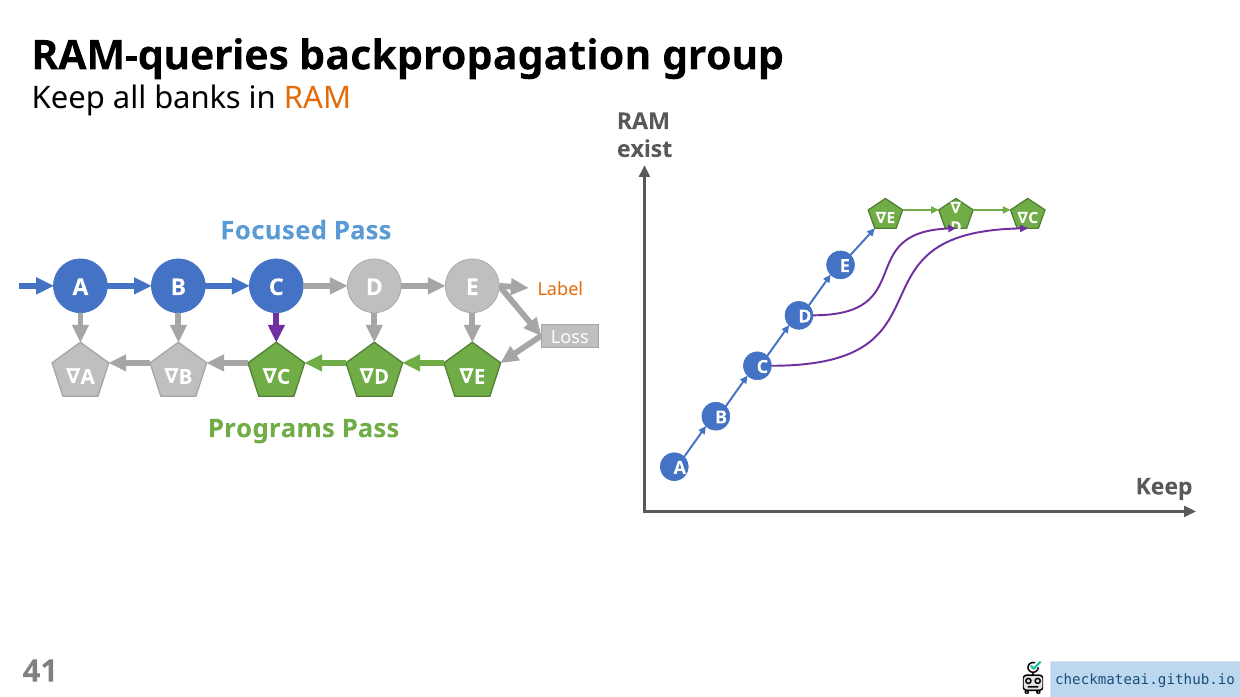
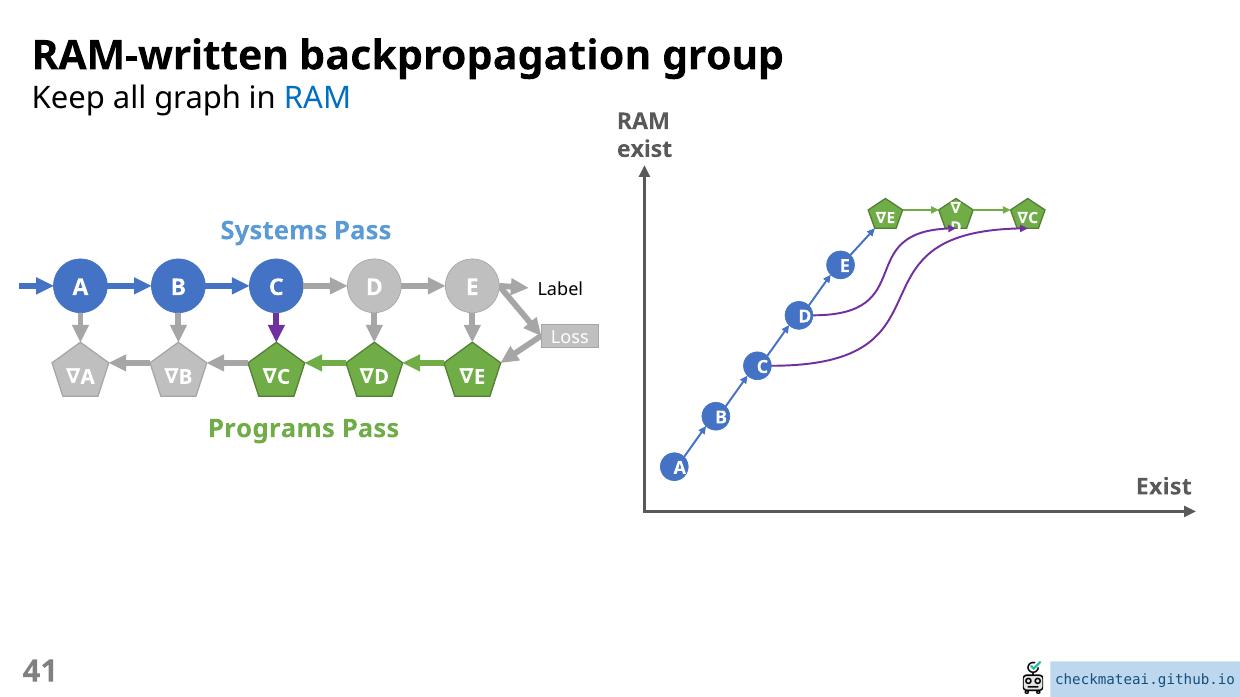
RAM-queries: RAM-queries -> RAM-written
banks: banks -> graph
RAM at (318, 99) colour: orange -> blue
Focused: Focused -> Systems
Label colour: orange -> black
Keep at (1164, 487): Keep -> Exist
